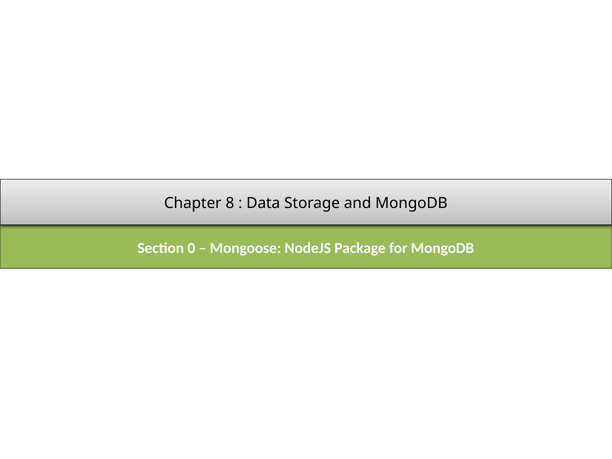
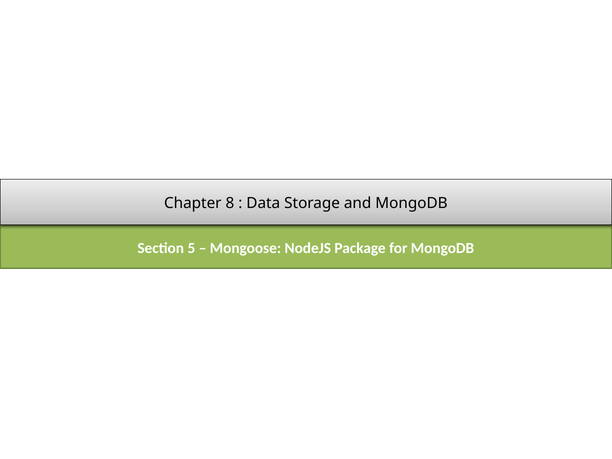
0: 0 -> 5
